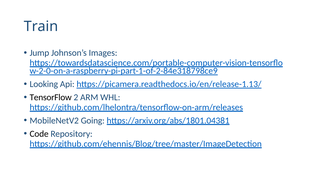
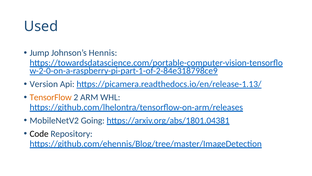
Train: Train -> Used
Images: Images -> Hennis
Looking: Looking -> Version
TensorFlow colour: black -> orange
